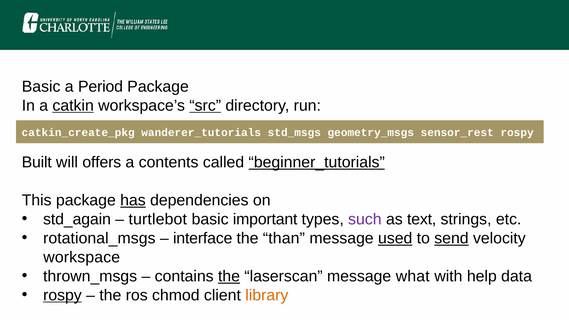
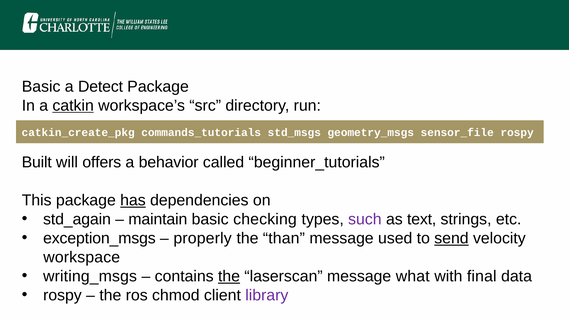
Period: Period -> Detect
src underline: present -> none
wanderer_tutorials: wanderer_tutorials -> commands_tutorials
sensor_rest: sensor_rest -> sensor_file
contents: contents -> behavior
beginner_tutorials underline: present -> none
turtlebot: turtlebot -> maintain
important: important -> checking
rotational_msgs: rotational_msgs -> exception_msgs
interface: interface -> properly
used underline: present -> none
thrown_msgs: thrown_msgs -> writing_msgs
help: help -> final
rospy at (62, 295) underline: present -> none
library colour: orange -> purple
